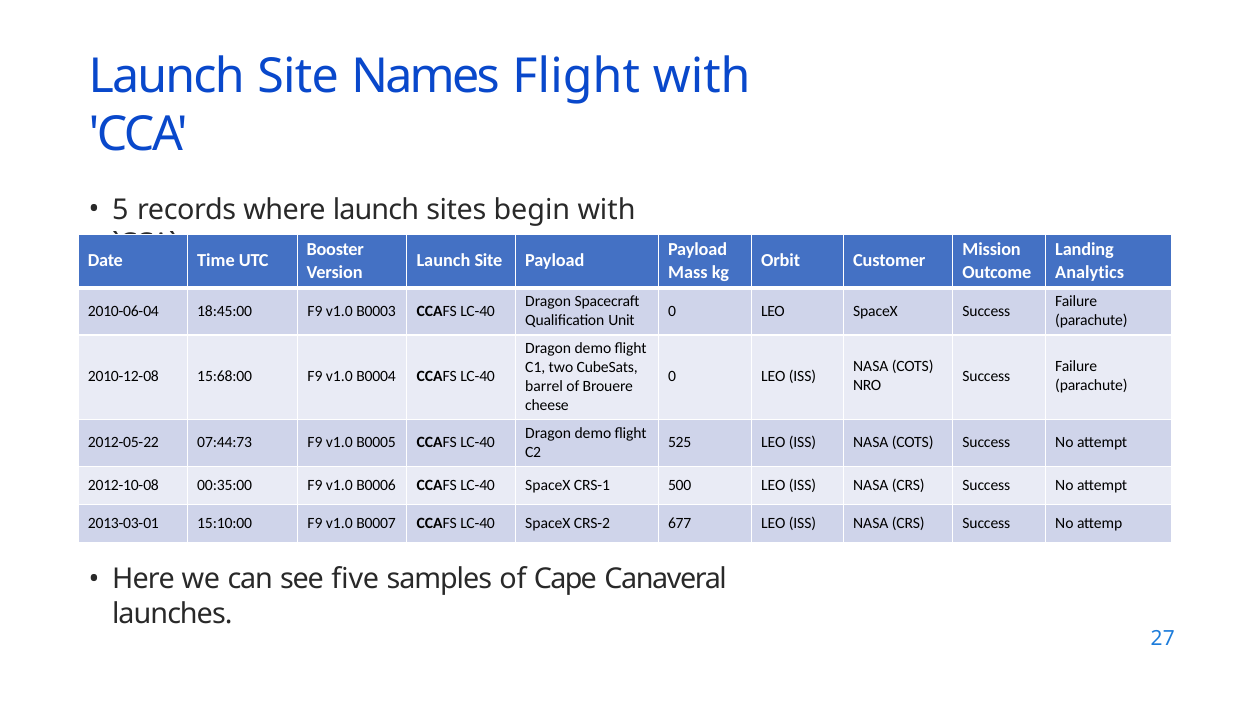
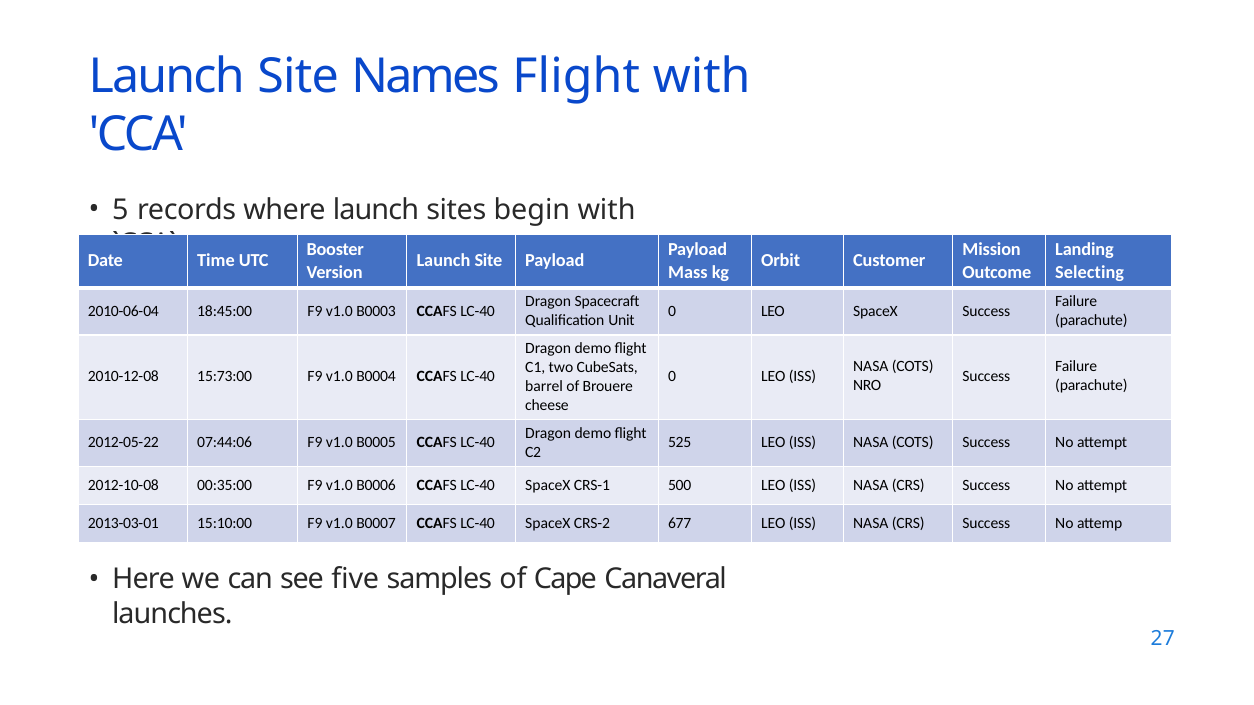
Analytics: Analytics -> Selecting
15:68:00: 15:68:00 -> 15:73:00
07:44:73: 07:44:73 -> 07:44:06
